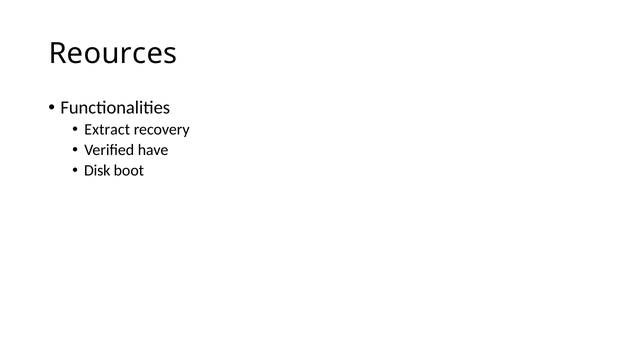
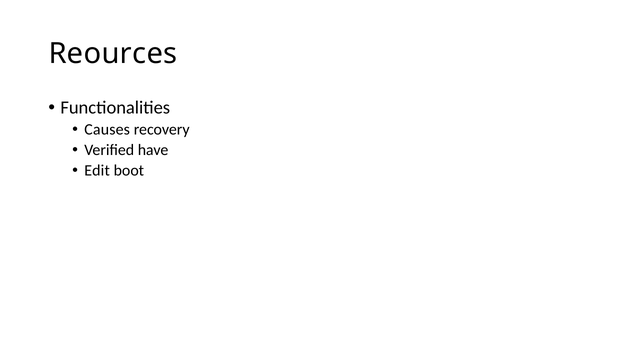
Extract: Extract -> Causes
Disk: Disk -> Edit
